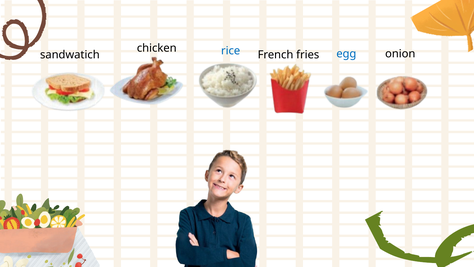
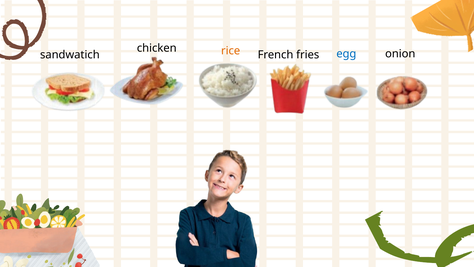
rice colour: blue -> orange
